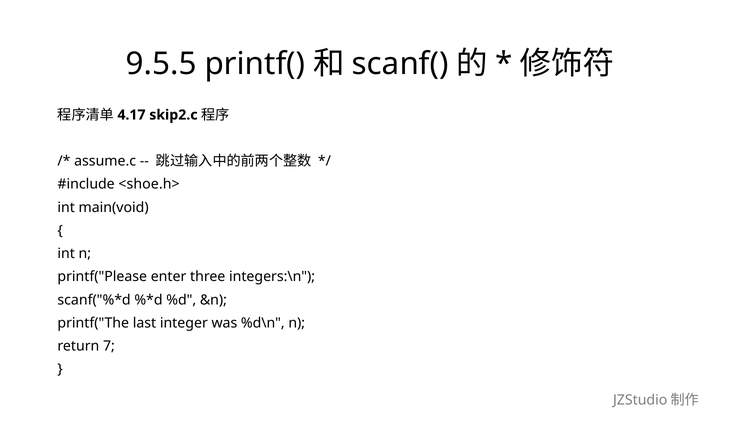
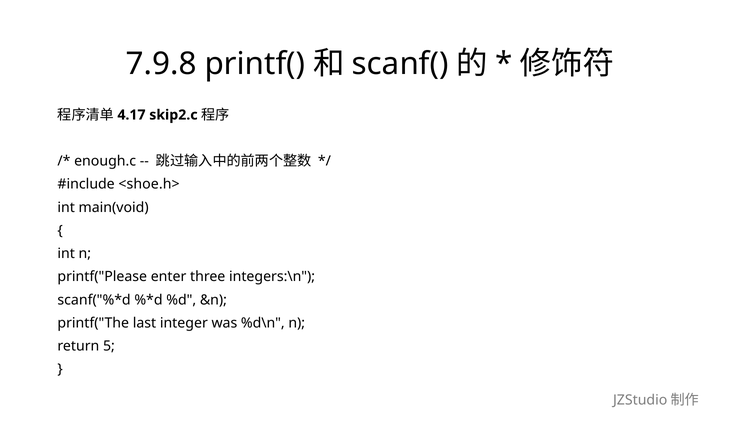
9.5.5: 9.5.5 -> 7.9.8
assume.c: assume.c -> enough.c
7: 7 -> 5
